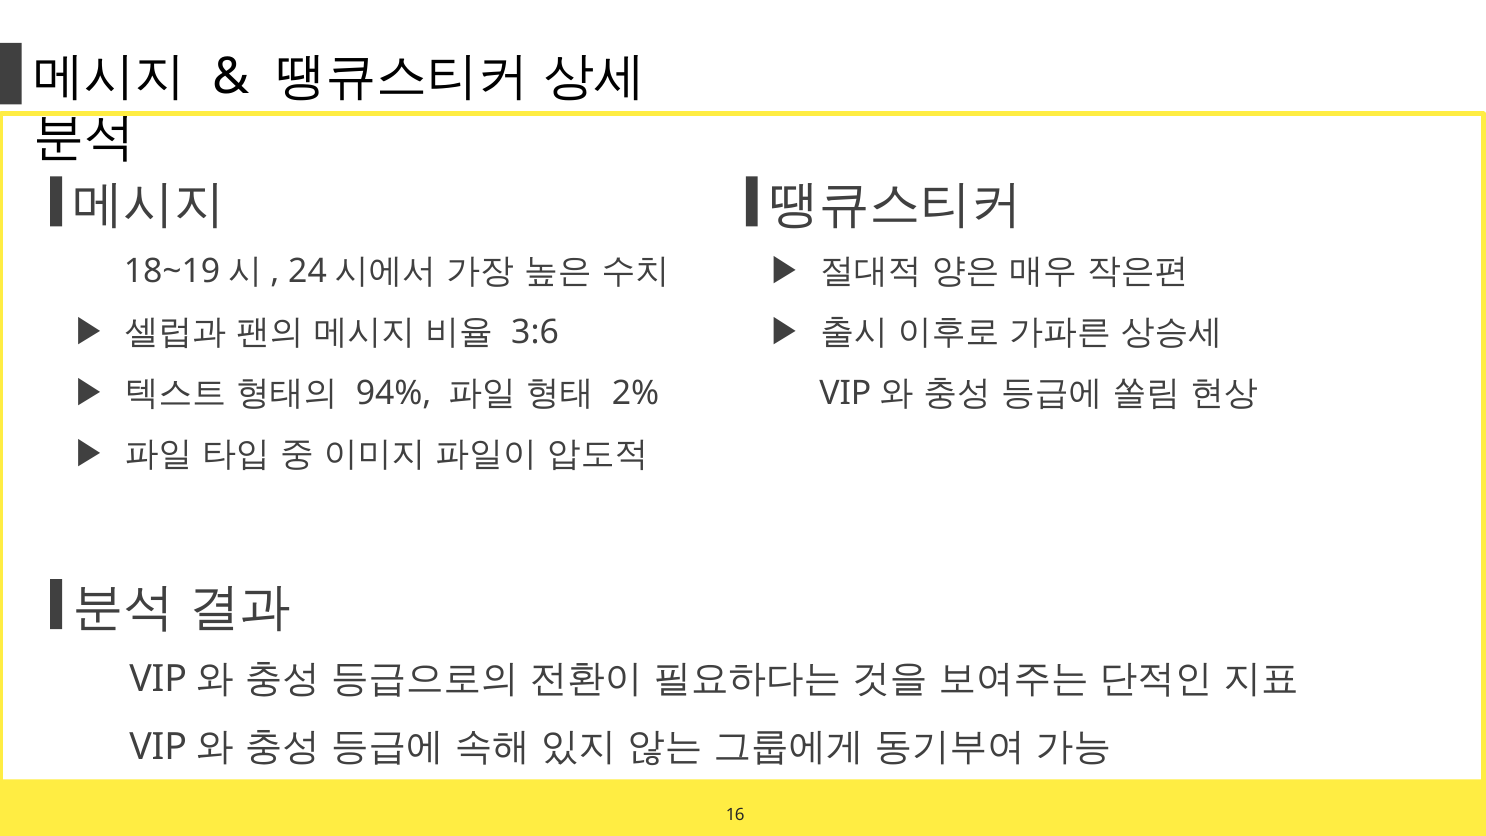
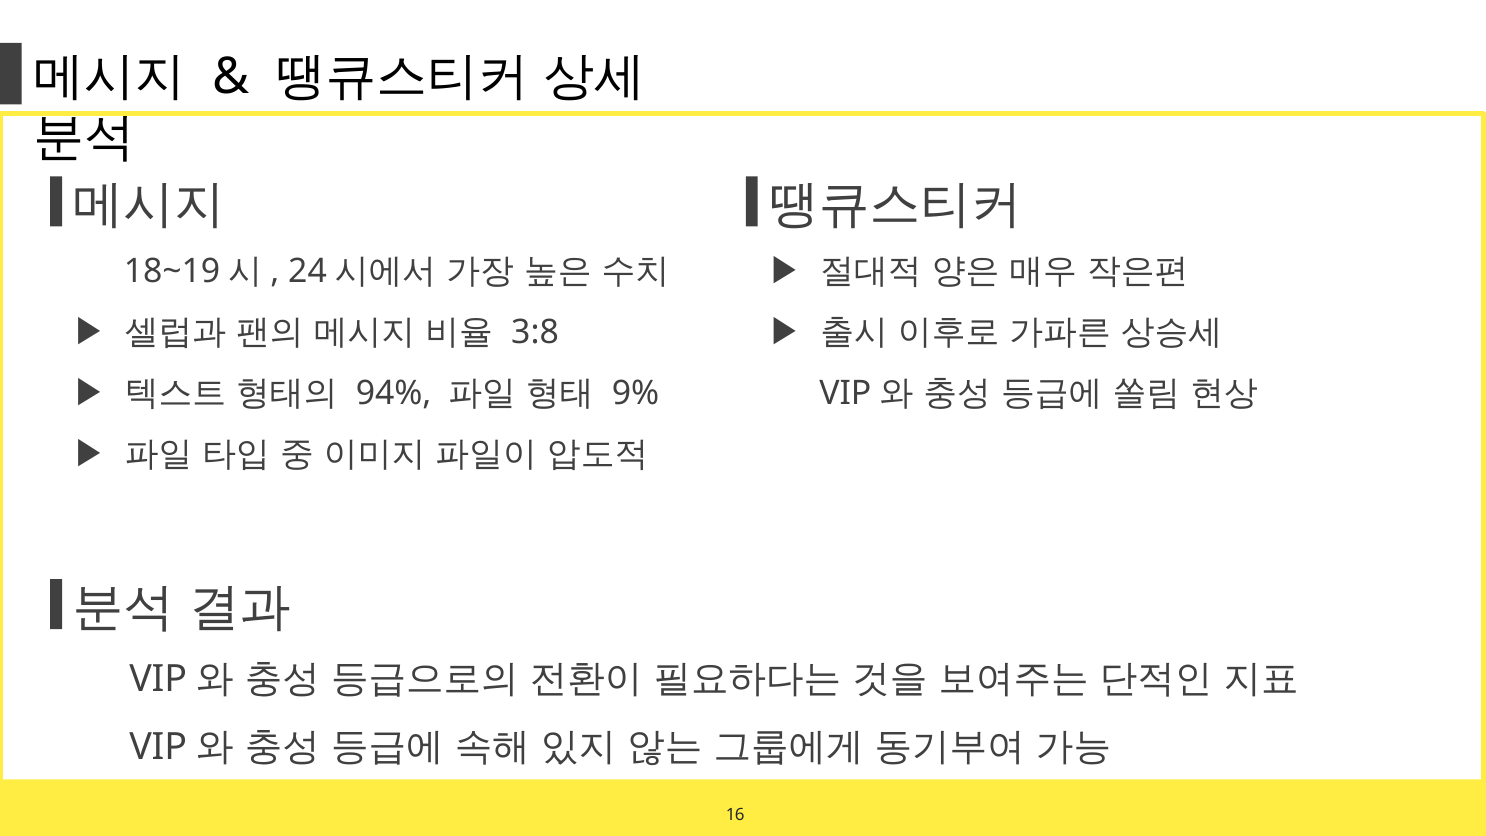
3:6: 3:6 -> 3:8
2%: 2% -> 9%
